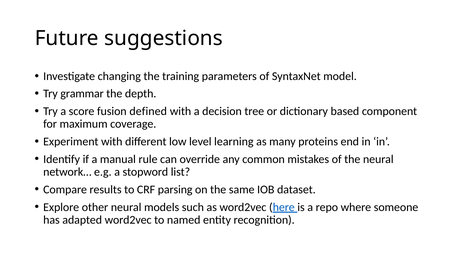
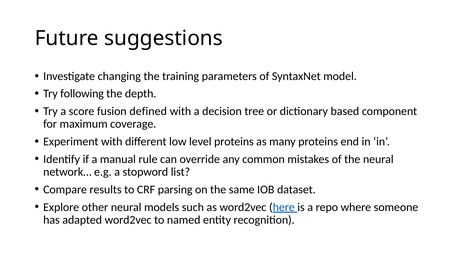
grammar: grammar -> following
level learning: learning -> proteins
